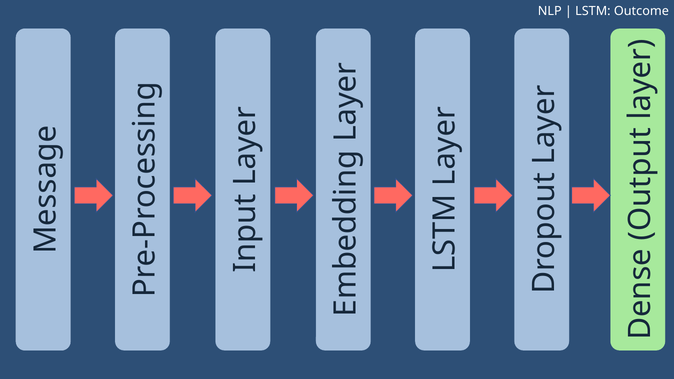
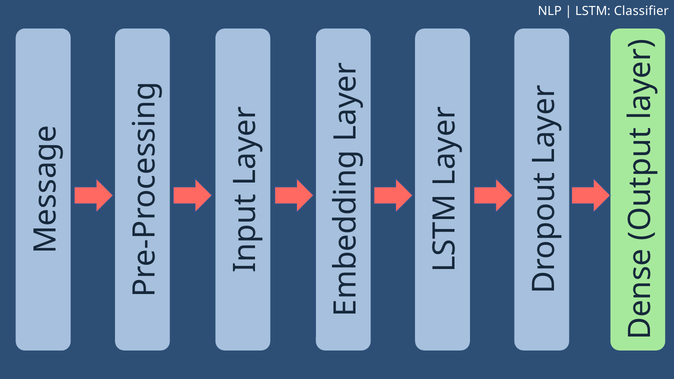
Outcome: Outcome -> Classifier
